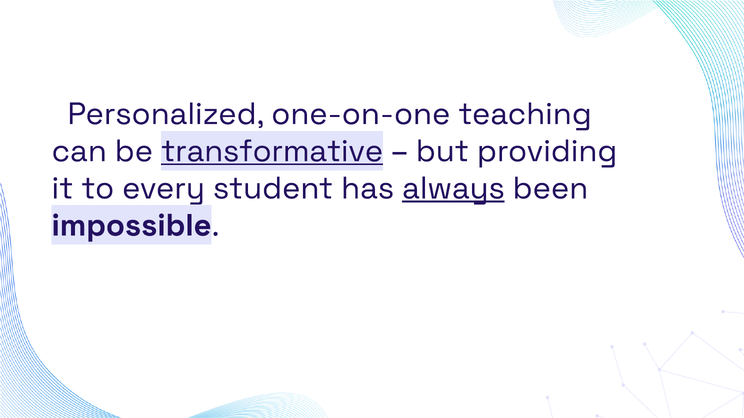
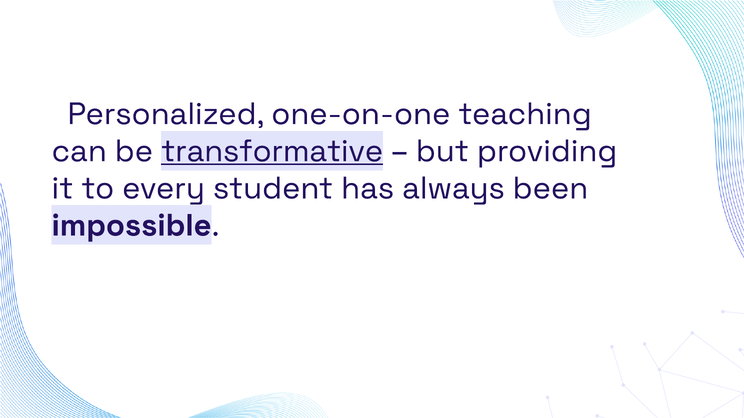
always underline: present -> none
